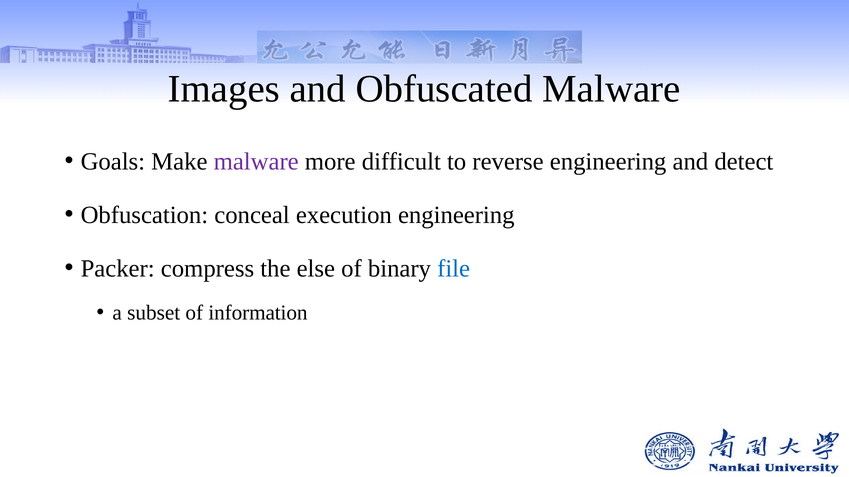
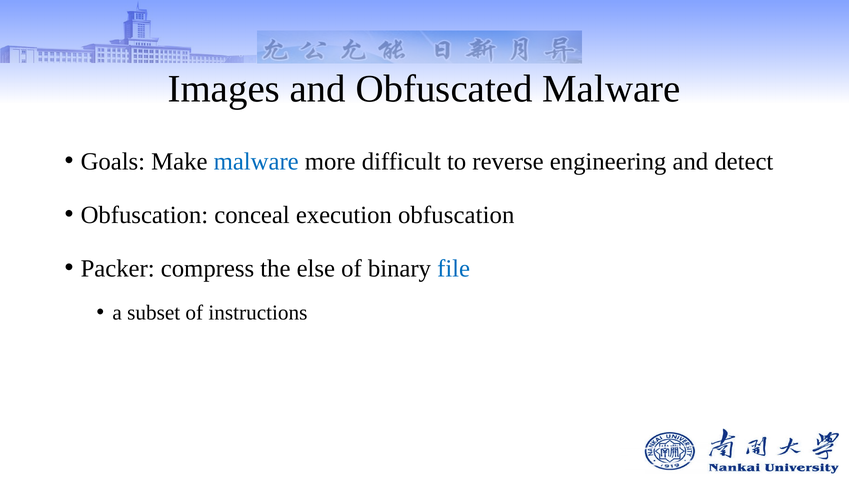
malware at (256, 162) colour: purple -> blue
execution engineering: engineering -> obfuscation
information: information -> instructions
